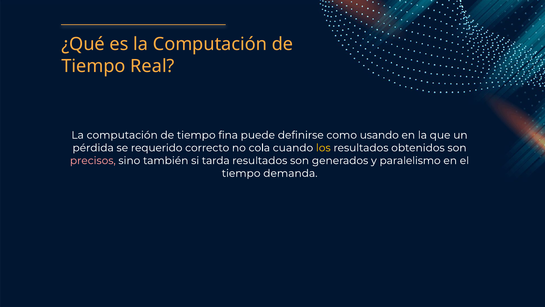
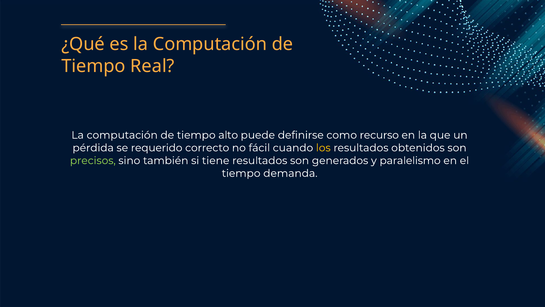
fina: fina -> alto
usando: usando -> recurso
cola: cola -> fácil
precisos colour: pink -> light green
tarda: tarda -> tiene
